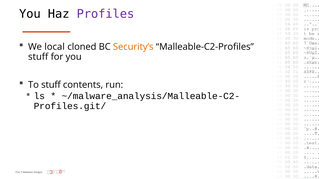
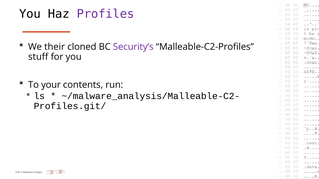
local: local -> their
Security’s colour: orange -> purple
To stuff: stuff -> your
